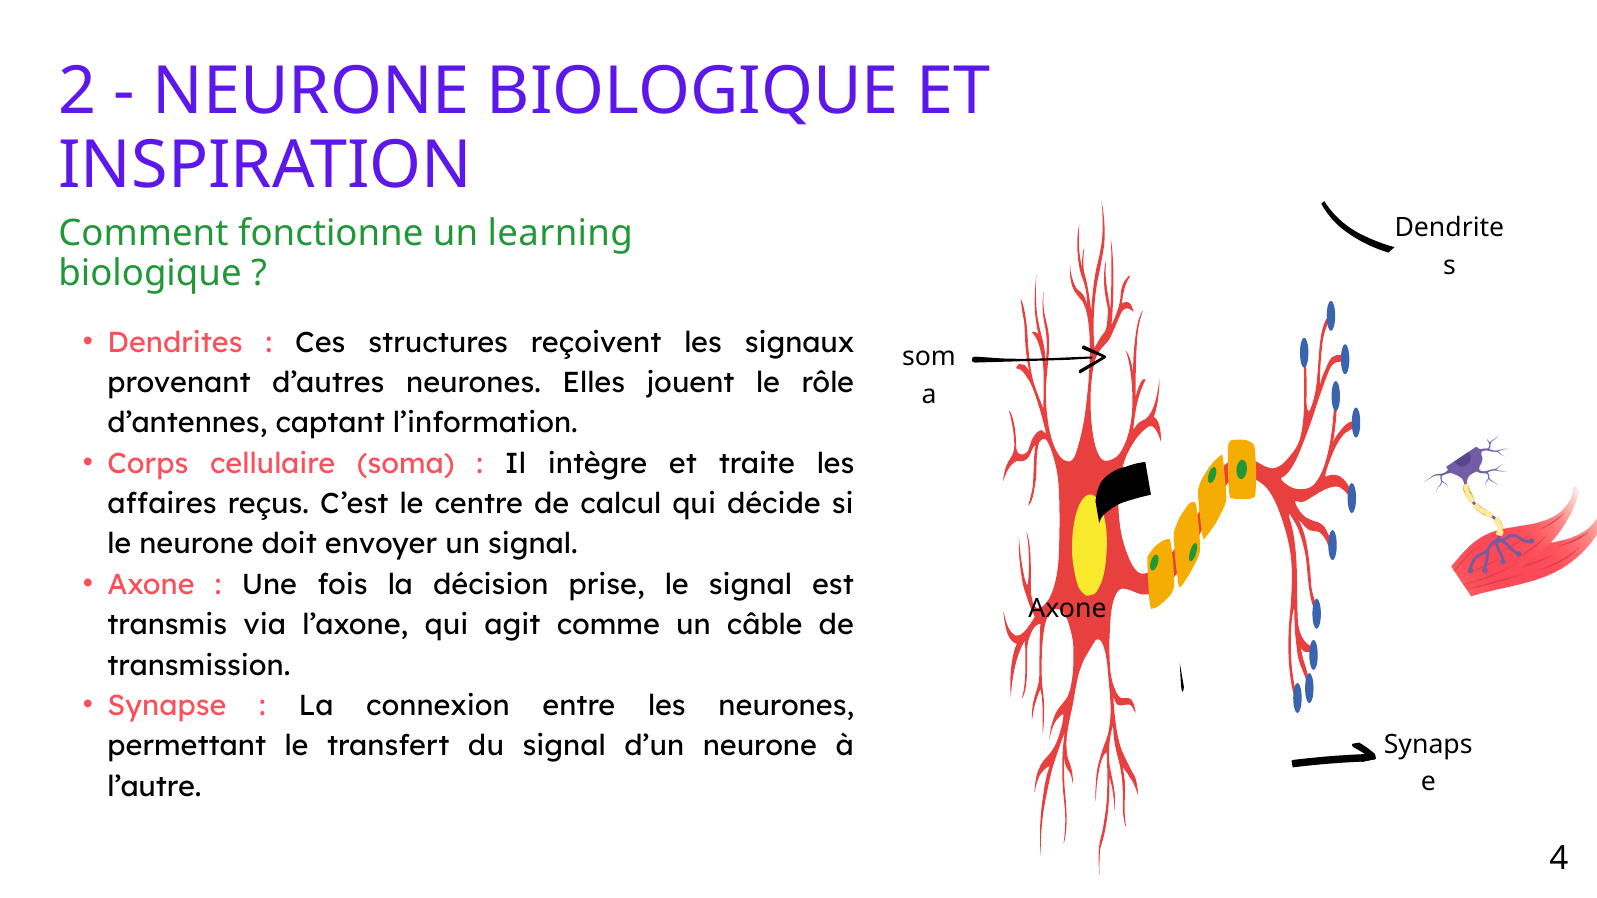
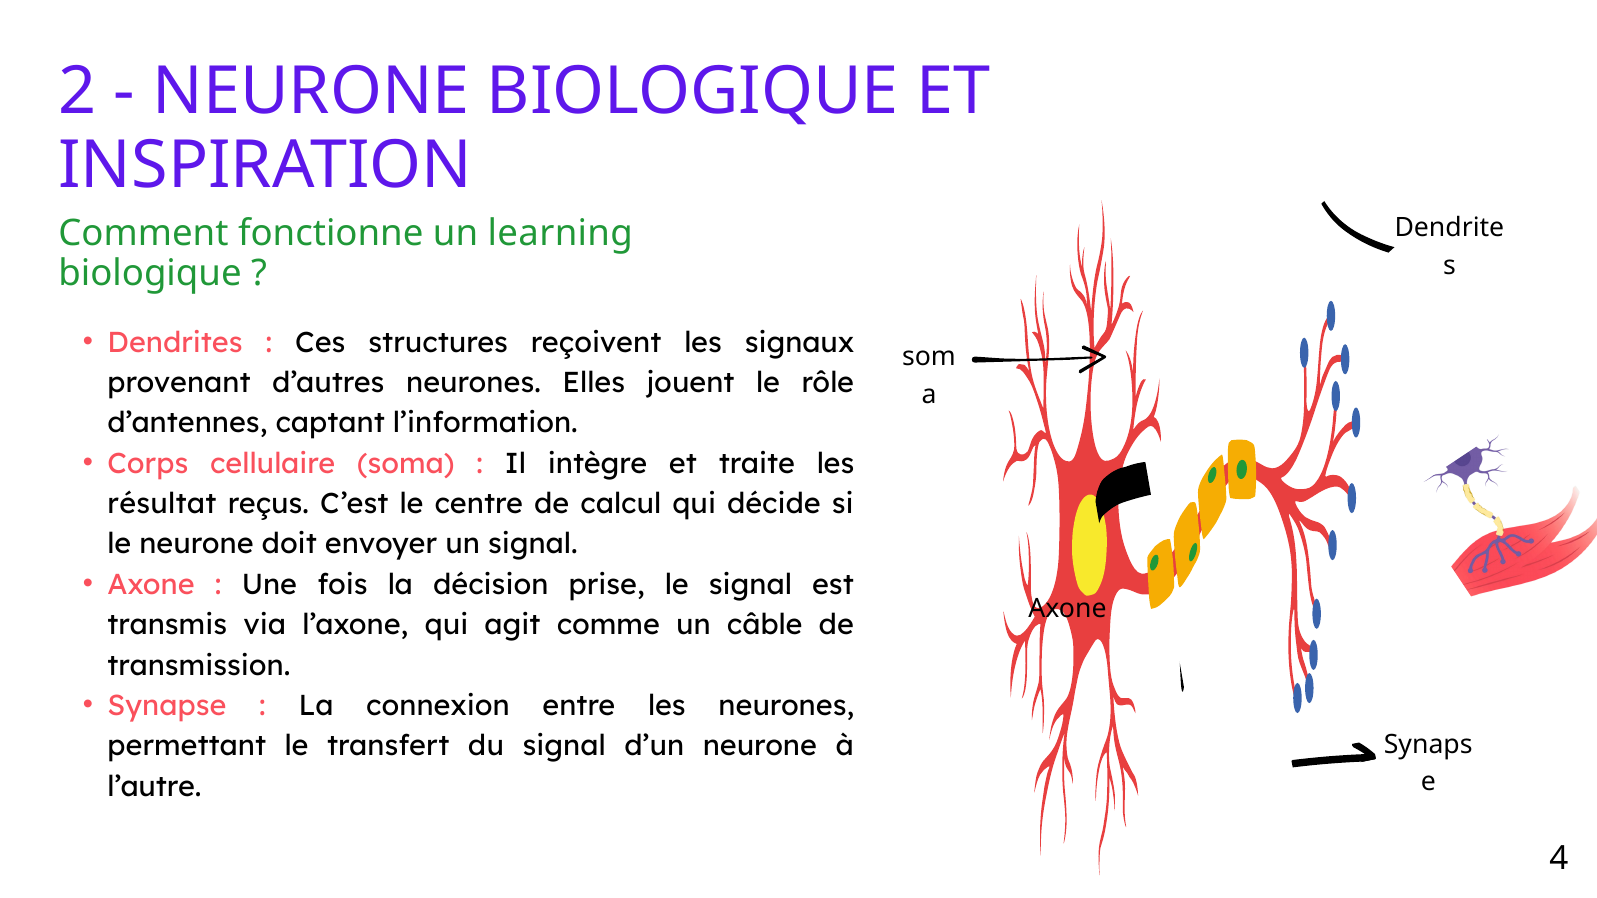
affaires: affaires -> résultat
